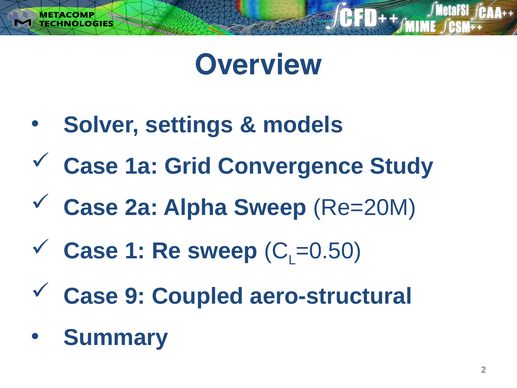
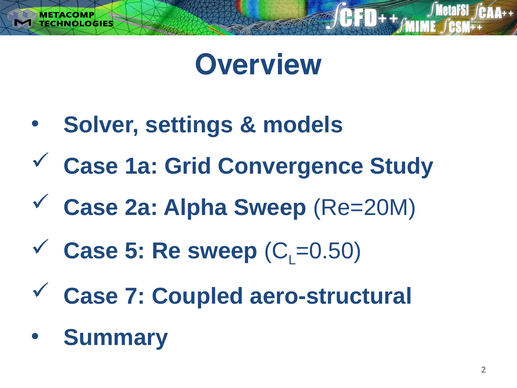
1: 1 -> 5
9: 9 -> 7
